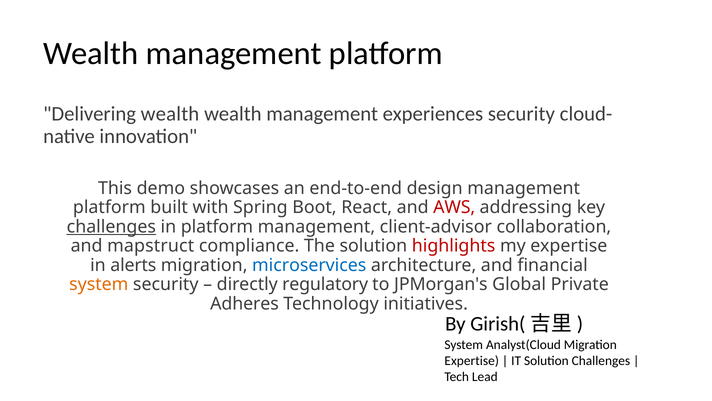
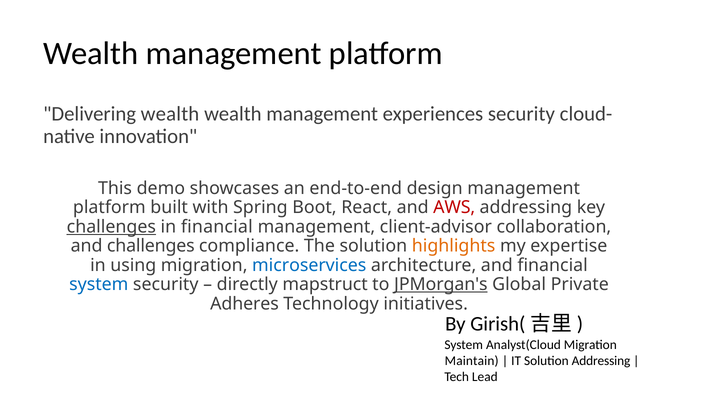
in platform: platform -> financial
and mapstruct: mapstruct -> challenges
highlights colour: red -> orange
alerts: alerts -> using
system at (99, 284) colour: orange -> blue
regulatory: regulatory -> mapstruct
JPMorgan's underline: none -> present
Expertise at (472, 360): Expertise -> Maintain
Solution Challenges: Challenges -> Addressing
